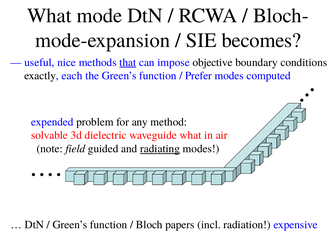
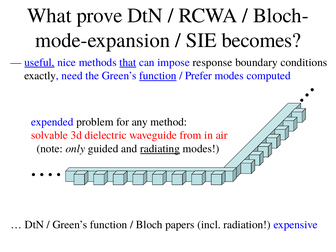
mode: mode -> prove
useful underline: none -> present
objective: objective -> response
each: each -> need
function at (158, 76) underline: none -> present
waveguide what: what -> from
field: field -> only
